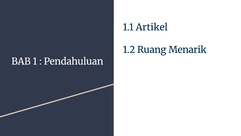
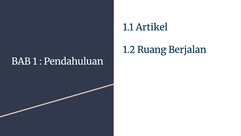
Menarik: Menarik -> Berjalan
